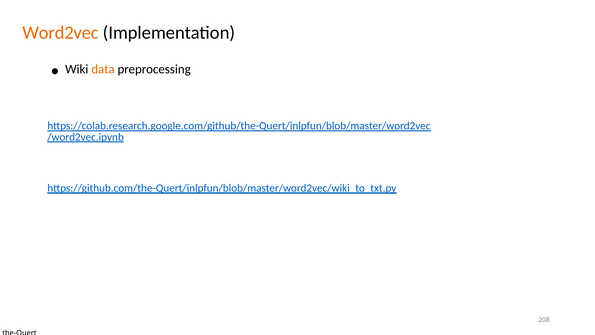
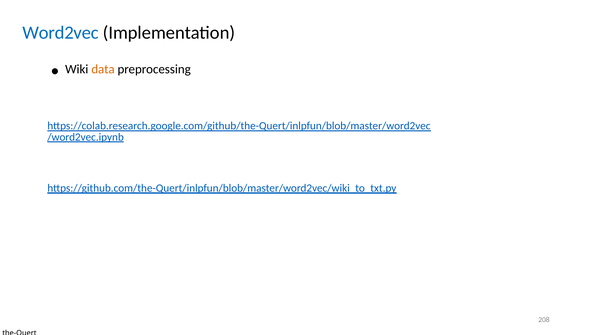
Word2vec colour: orange -> blue
